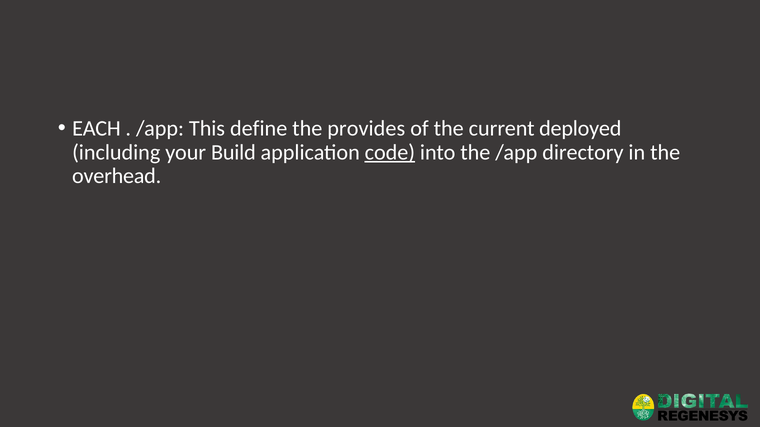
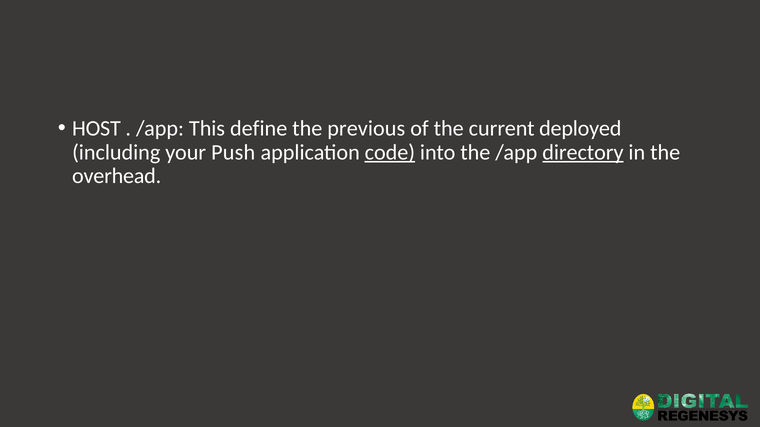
EACH: EACH -> HOST
provides: provides -> previous
Build: Build -> Push
directory underline: none -> present
